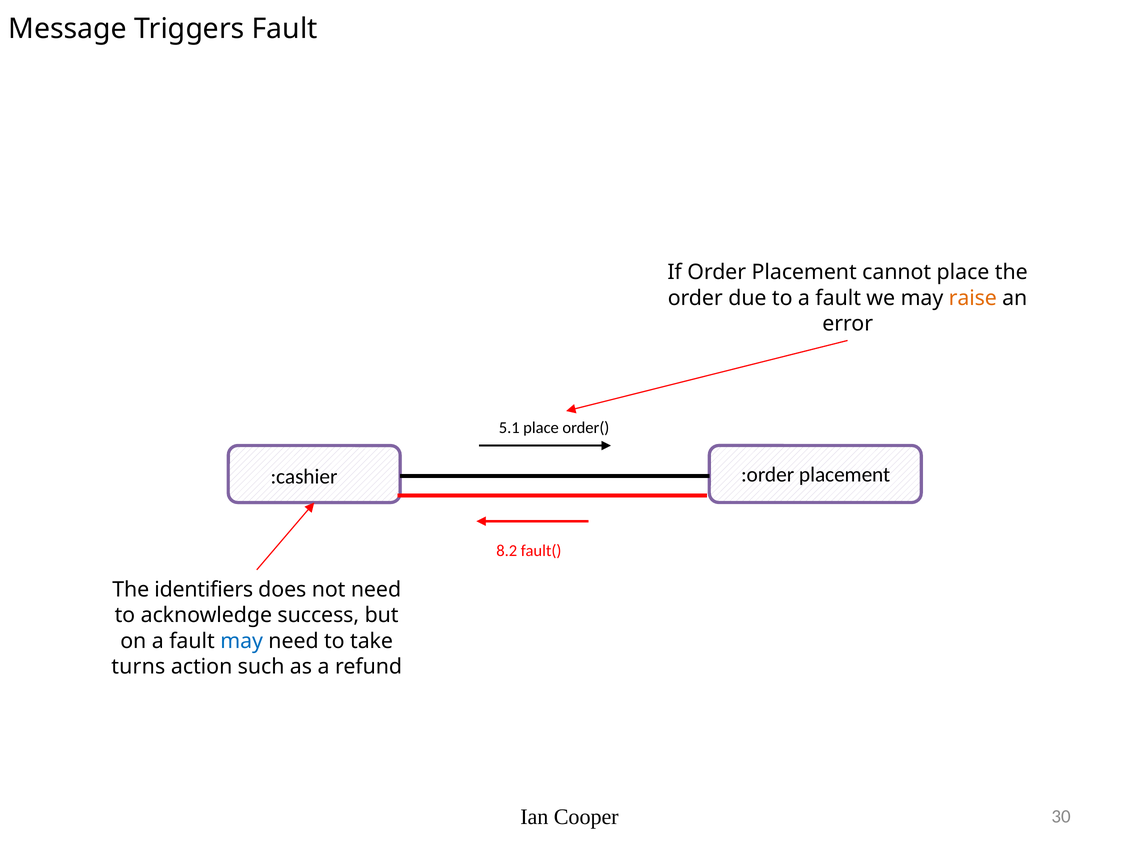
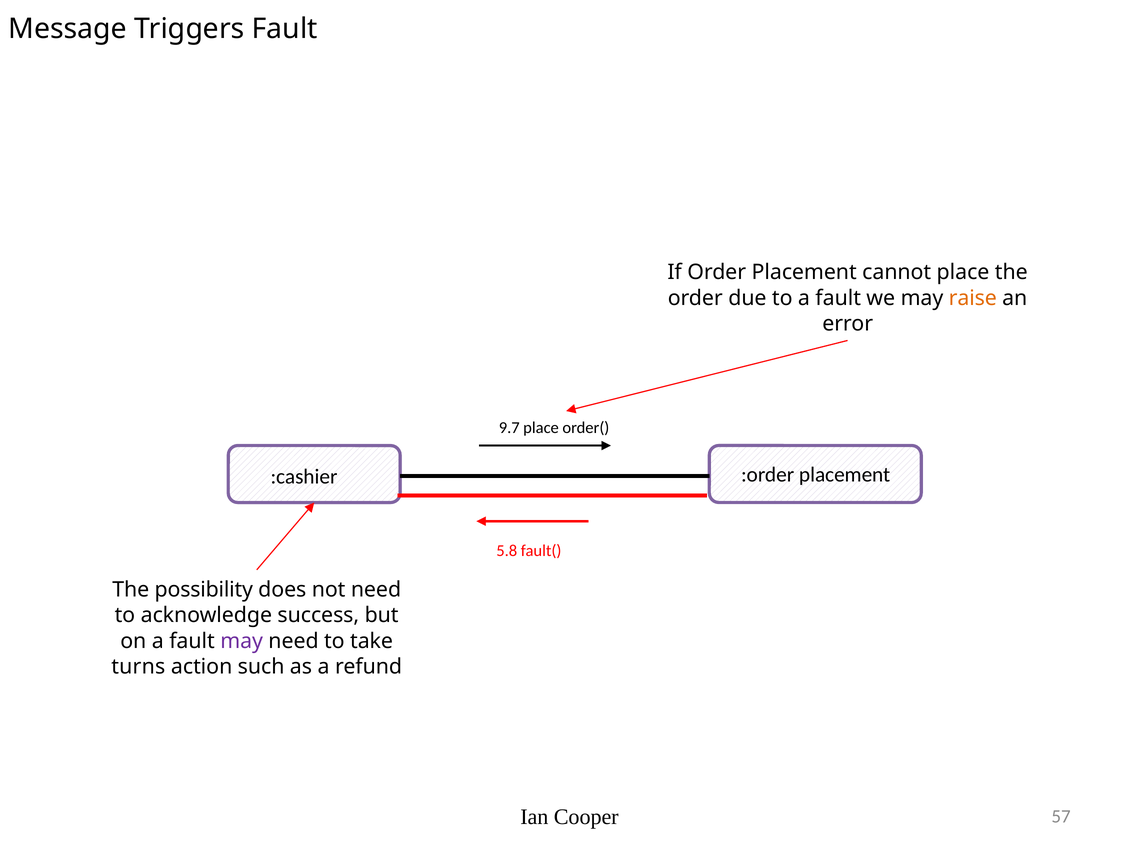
5.1: 5.1 -> 9.7
8.2: 8.2 -> 5.8
identifiers: identifiers -> possibility
may at (242, 640) colour: blue -> purple
30: 30 -> 57
